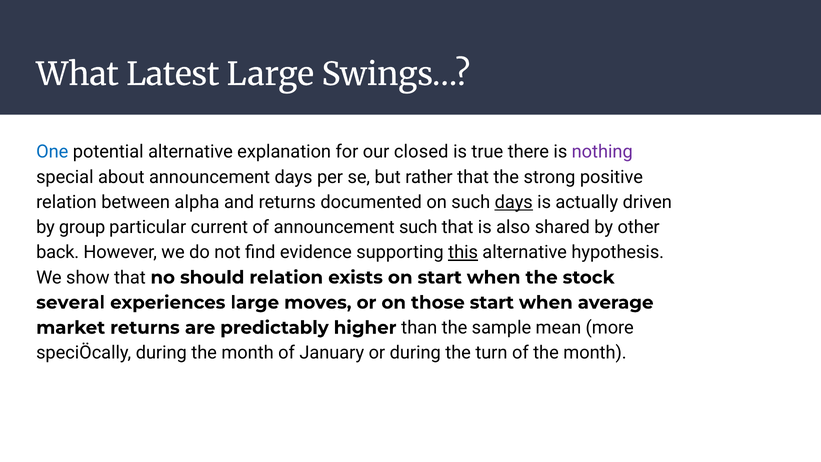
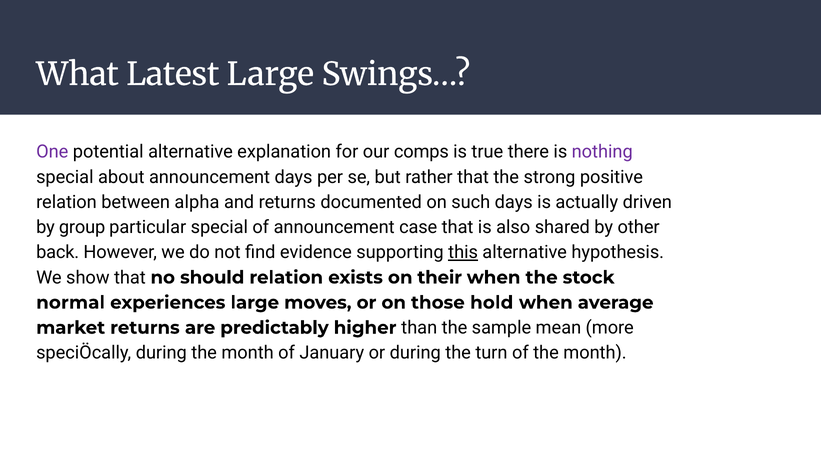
One colour: blue -> purple
closed: closed -> comps
days at (514, 202) underline: present -> none
particular current: current -> special
announcement such: such -> case
on start: start -> their
several: several -> normal
those start: start -> hold
